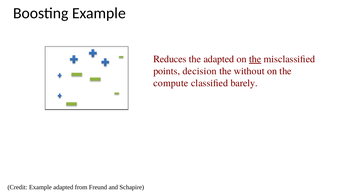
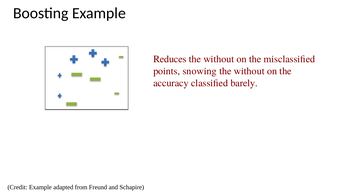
adapted at (219, 59): adapted -> without
the at (255, 59) underline: present -> none
decision: decision -> snowing
compute: compute -> accuracy
